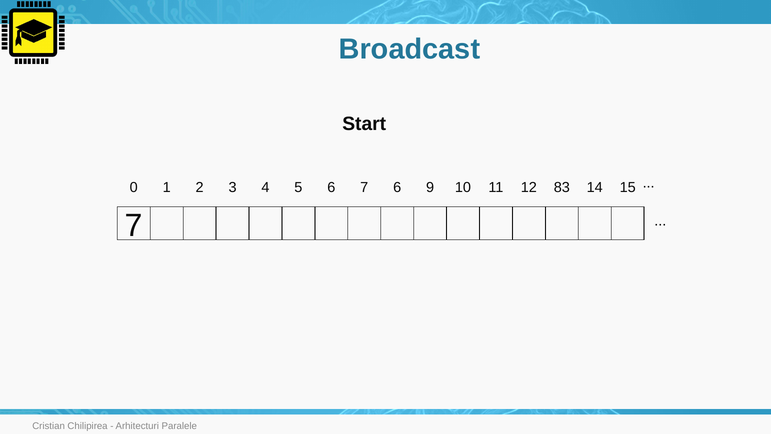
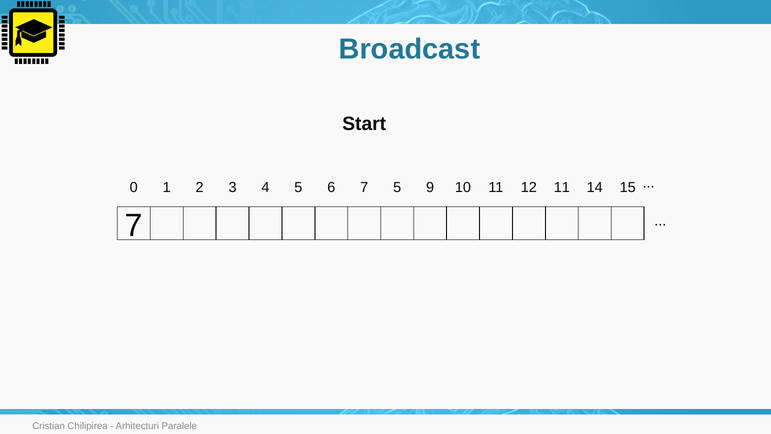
7 6: 6 -> 5
12 83: 83 -> 11
